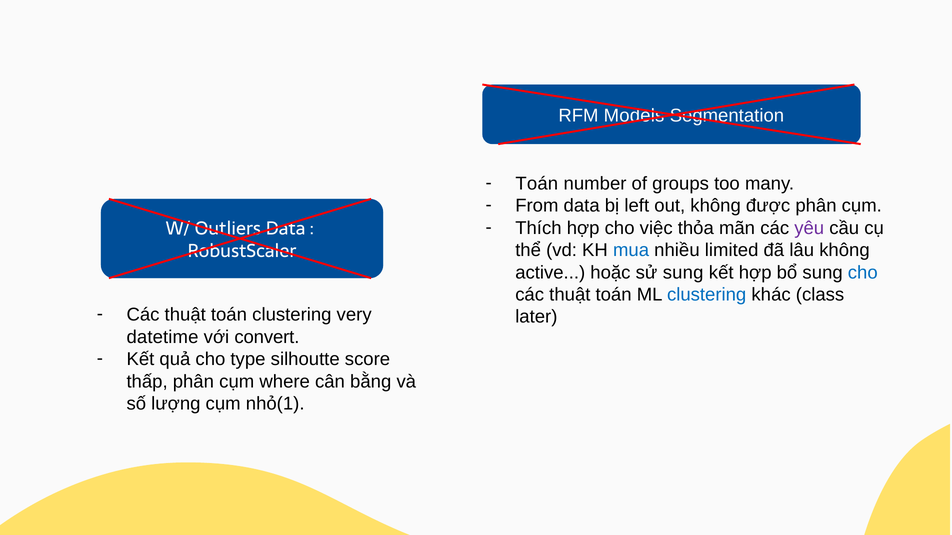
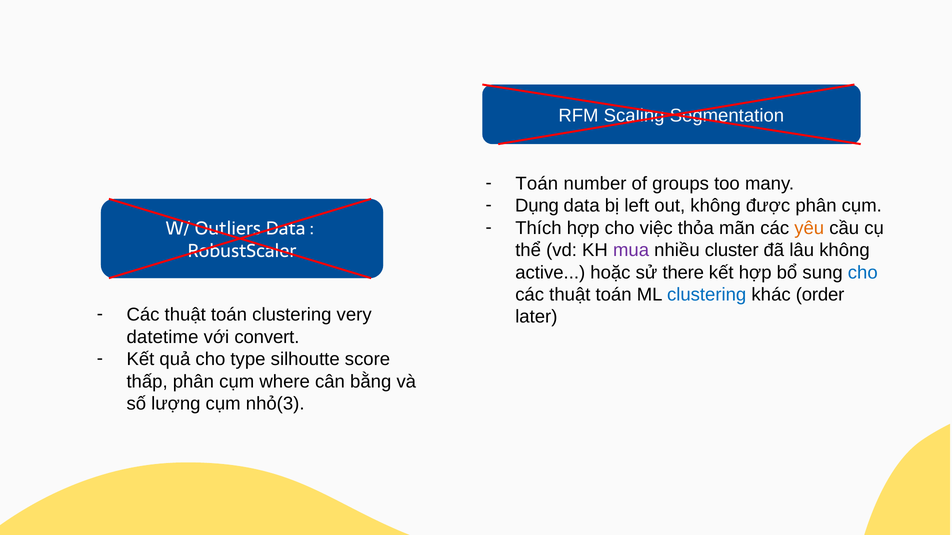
Models: Models -> Scaling
From: From -> Dụng
yêu colour: purple -> orange
mua colour: blue -> purple
limited: limited -> cluster
sử sung: sung -> there
class: class -> order
nhỏ(1: nhỏ(1 -> nhỏ(3
